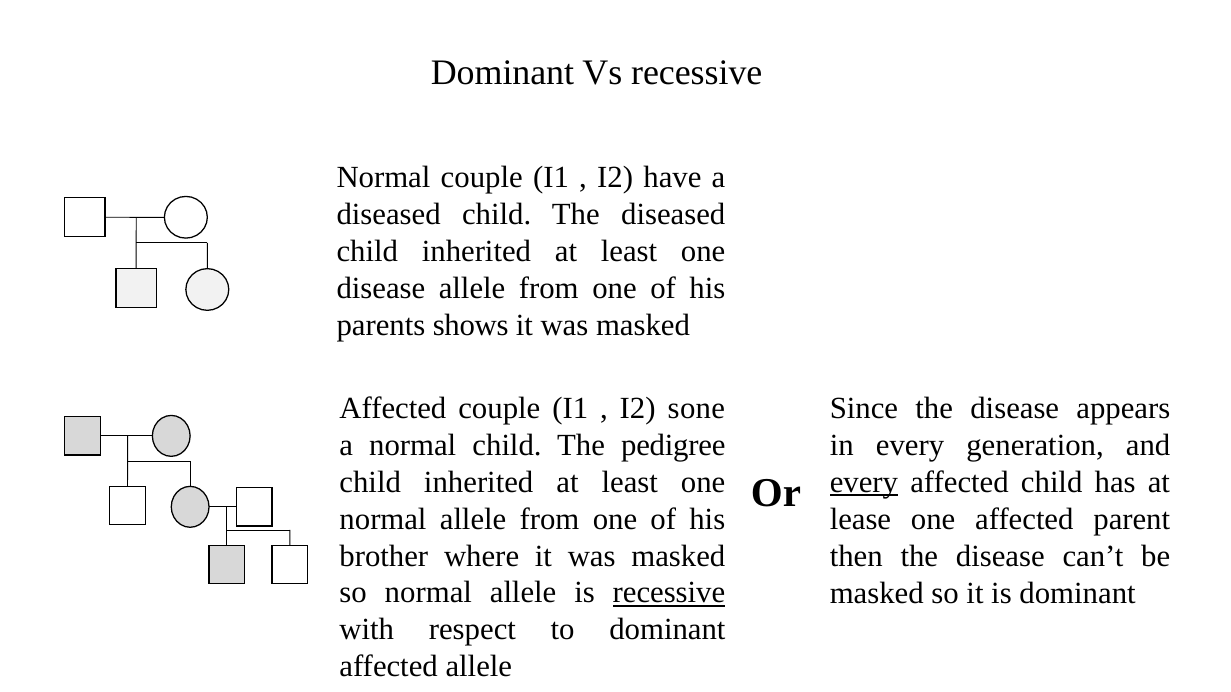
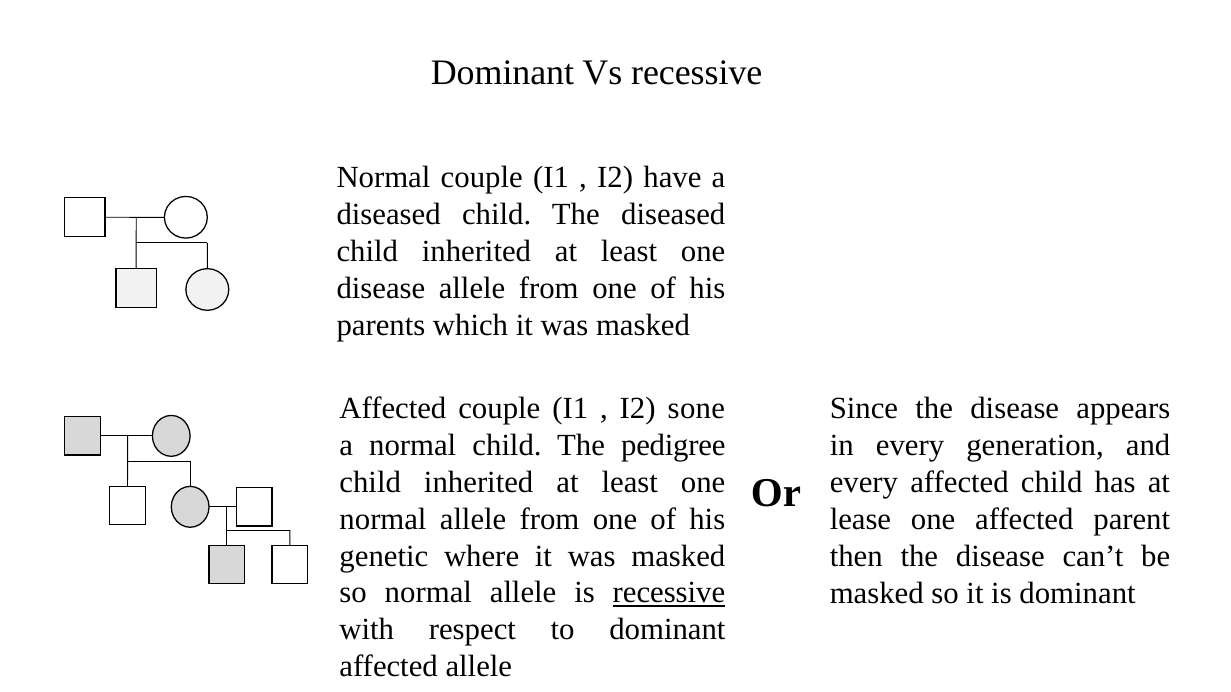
shows: shows -> which
every at (864, 482) underline: present -> none
brother: brother -> genetic
